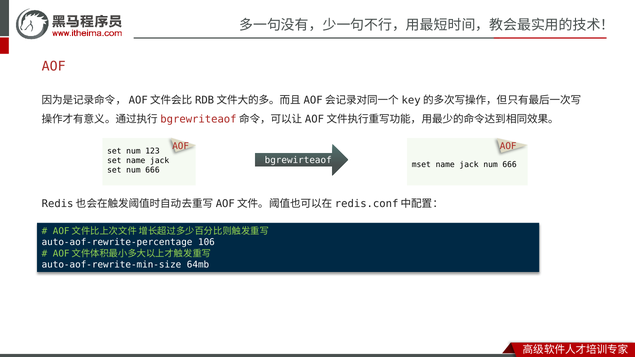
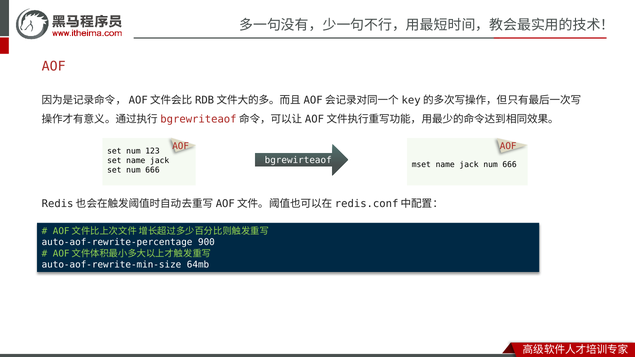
106: 106 -> 900
